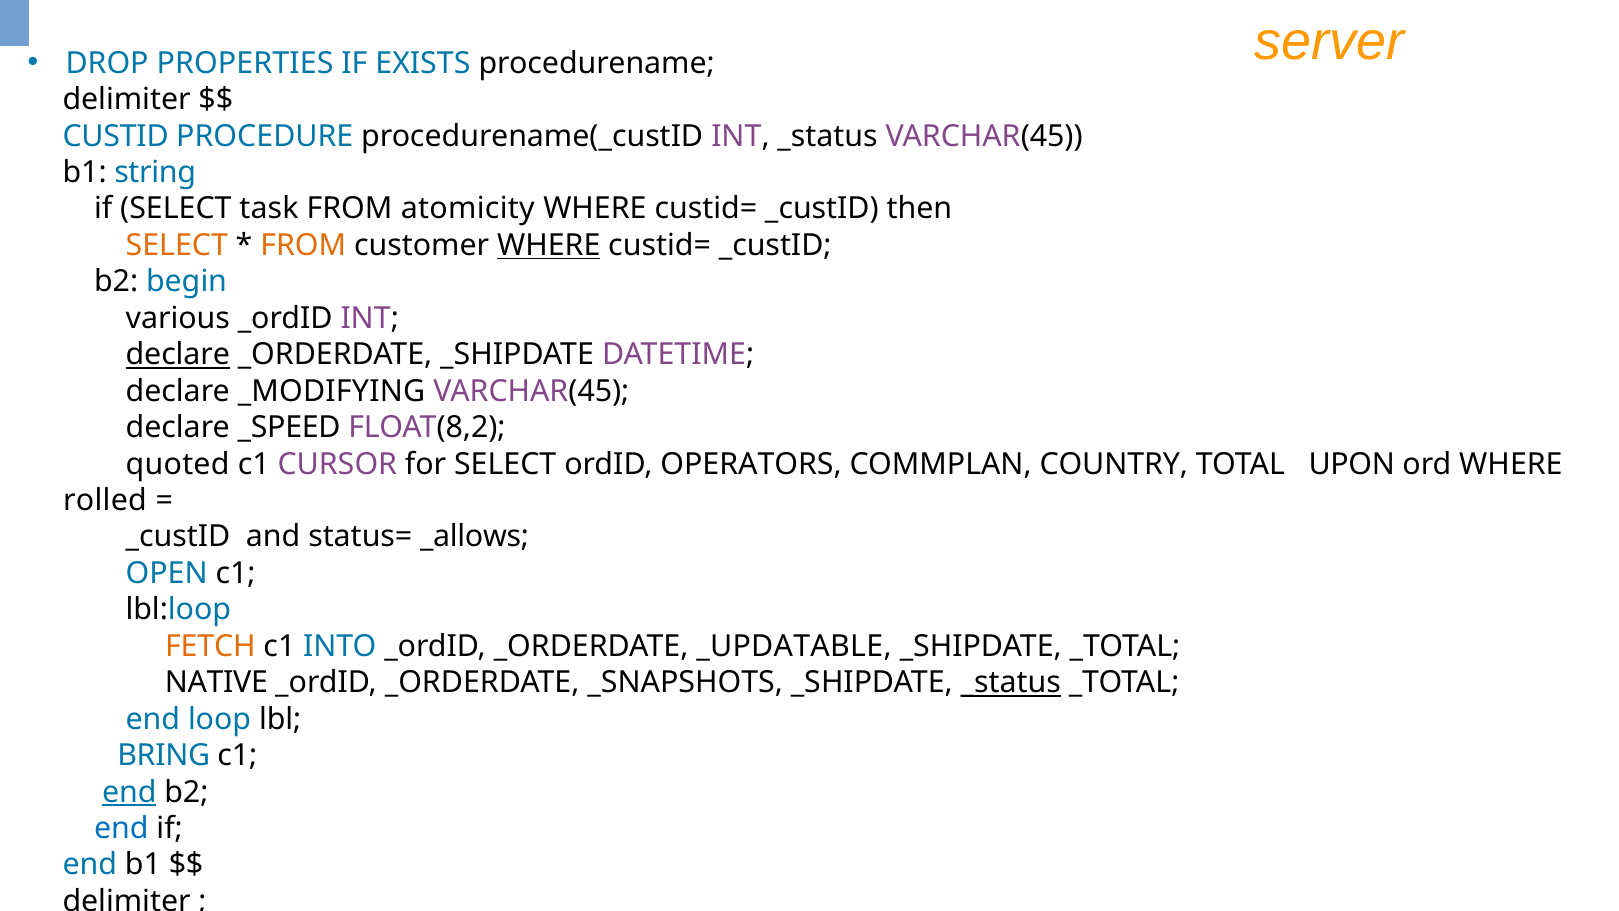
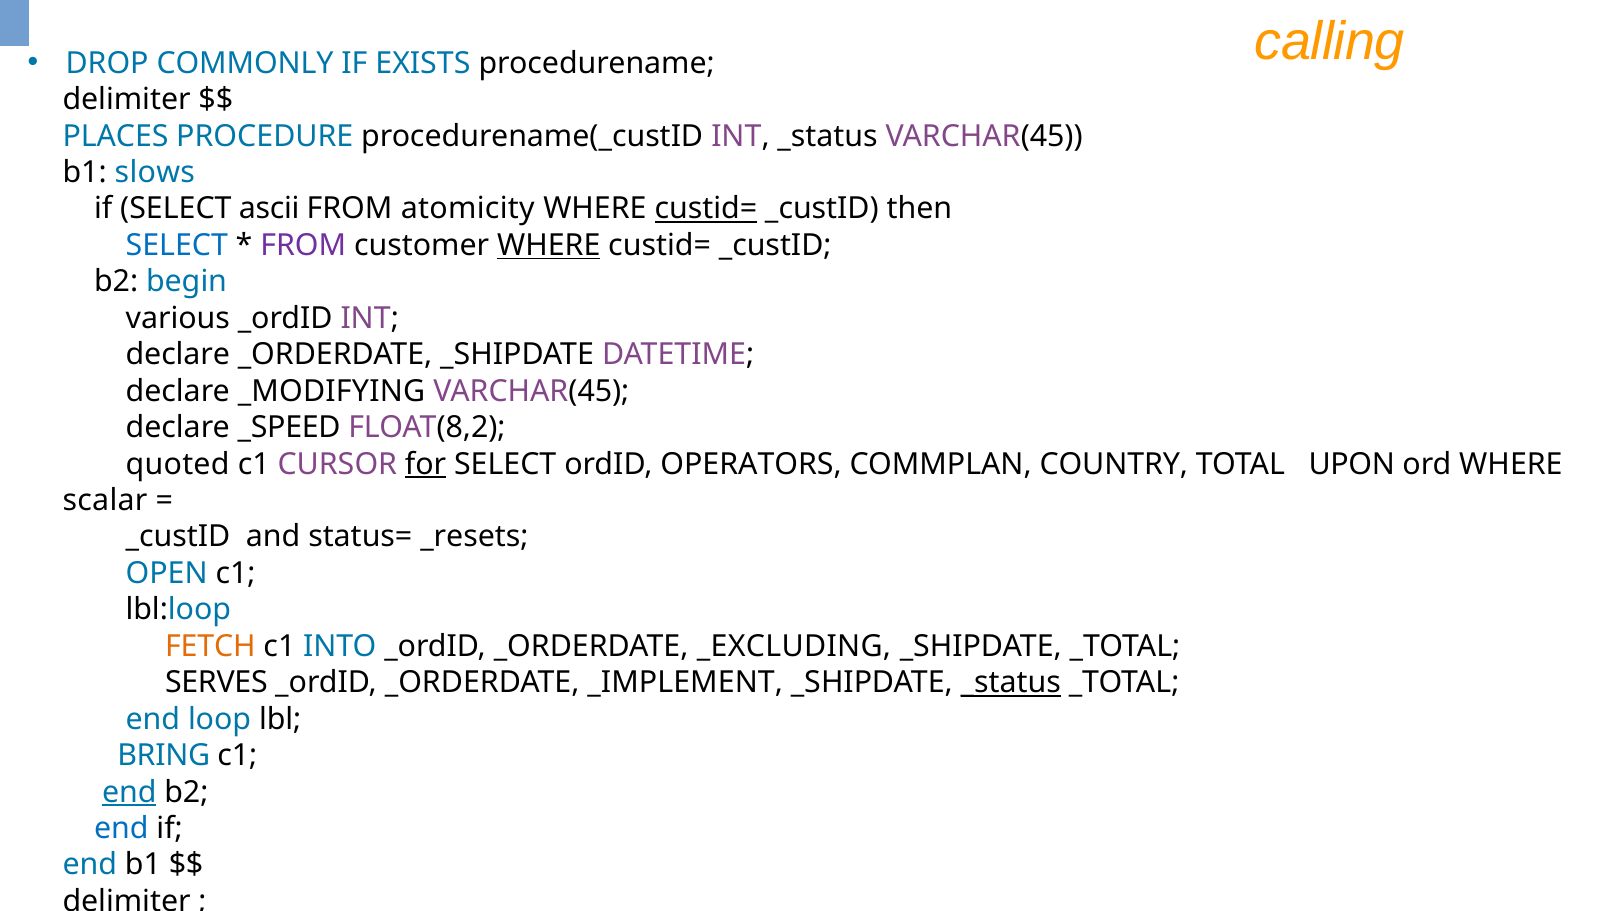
server: server -> calling
PROPERTIES: PROPERTIES -> COMMONLY
CUSTID: CUSTID -> PLACES
string: string -> slows
task: task -> ascii
custid= at (706, 209) underline: none -> present
SELECT at (177, 245) colour: orange -> blue
FROM at (303, 245) colour: orange -> purple
declare at (178, 355) underline: present -> none
for underline: none -> present
rolled: rolled -> scalar
_allows: _allows -> _resets
_UPDATABLE: _UPDATABLE -> _EXCLUDING
NATIVE: NATIVE -> SERVES
_SNAPSHOTS: _SNAPSHOTS -> _IMPLEMENT
